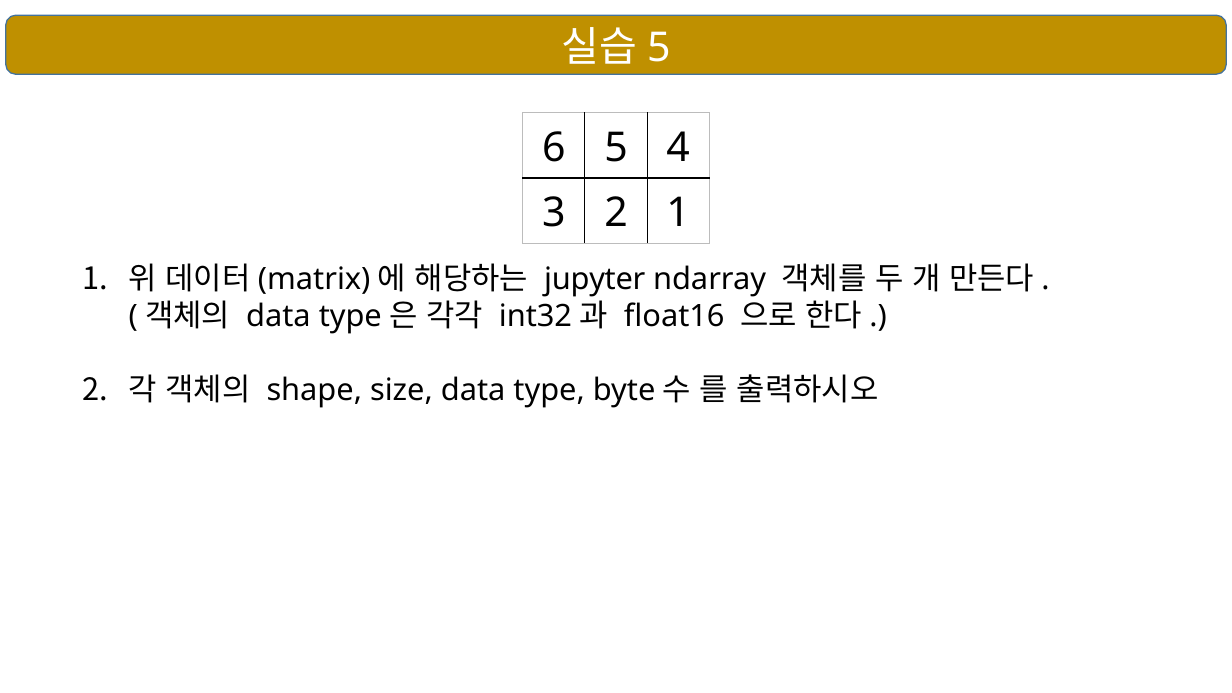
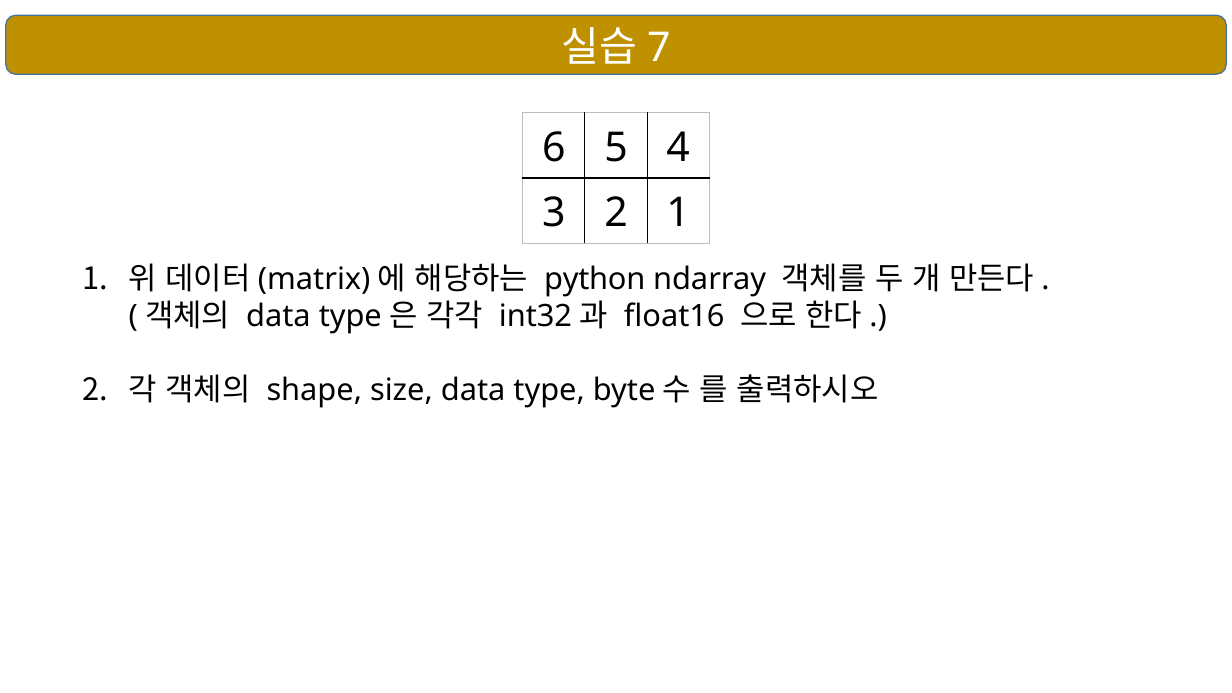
5 at (659, 48): 5 -> 7
jupyter: jupyter -> python
